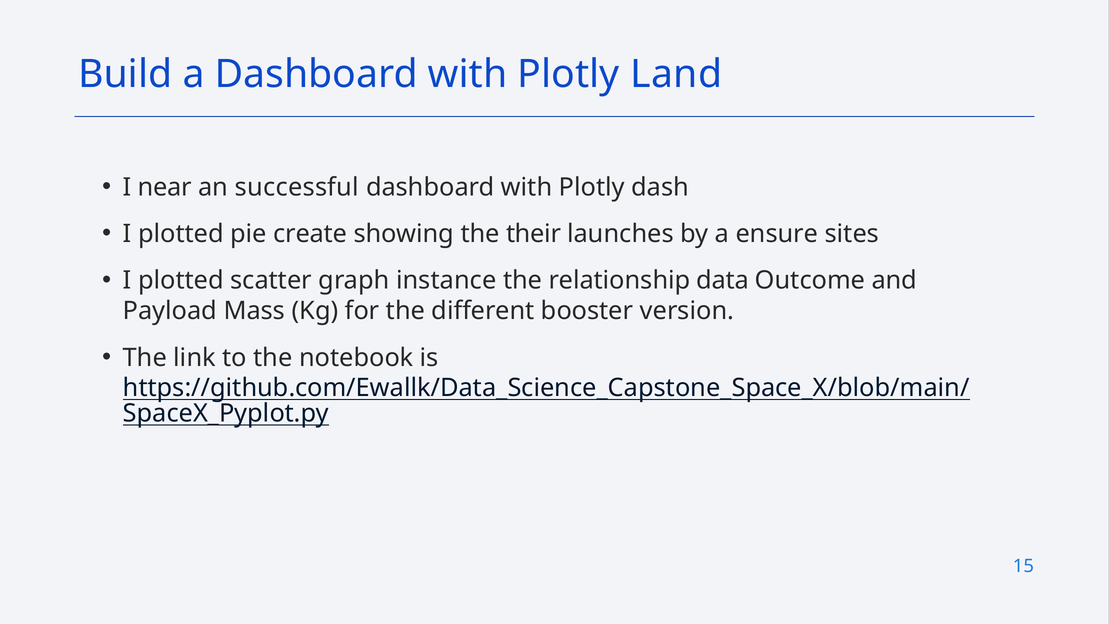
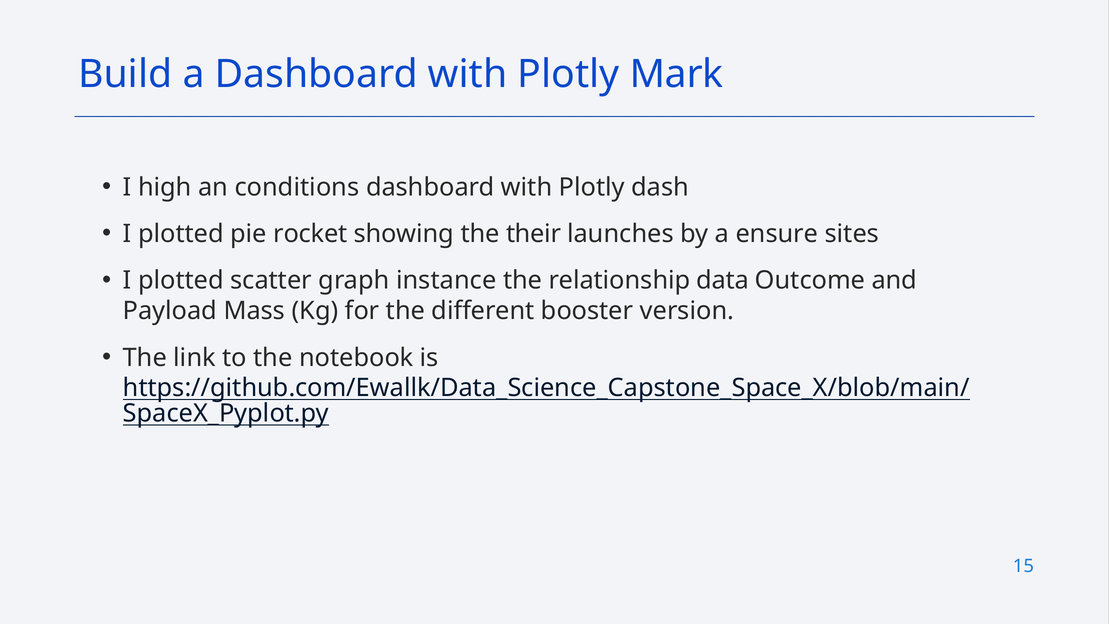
Land: Land -> Mark
near: near -> high
successful: successful -> conditions
create: create -> rocket
